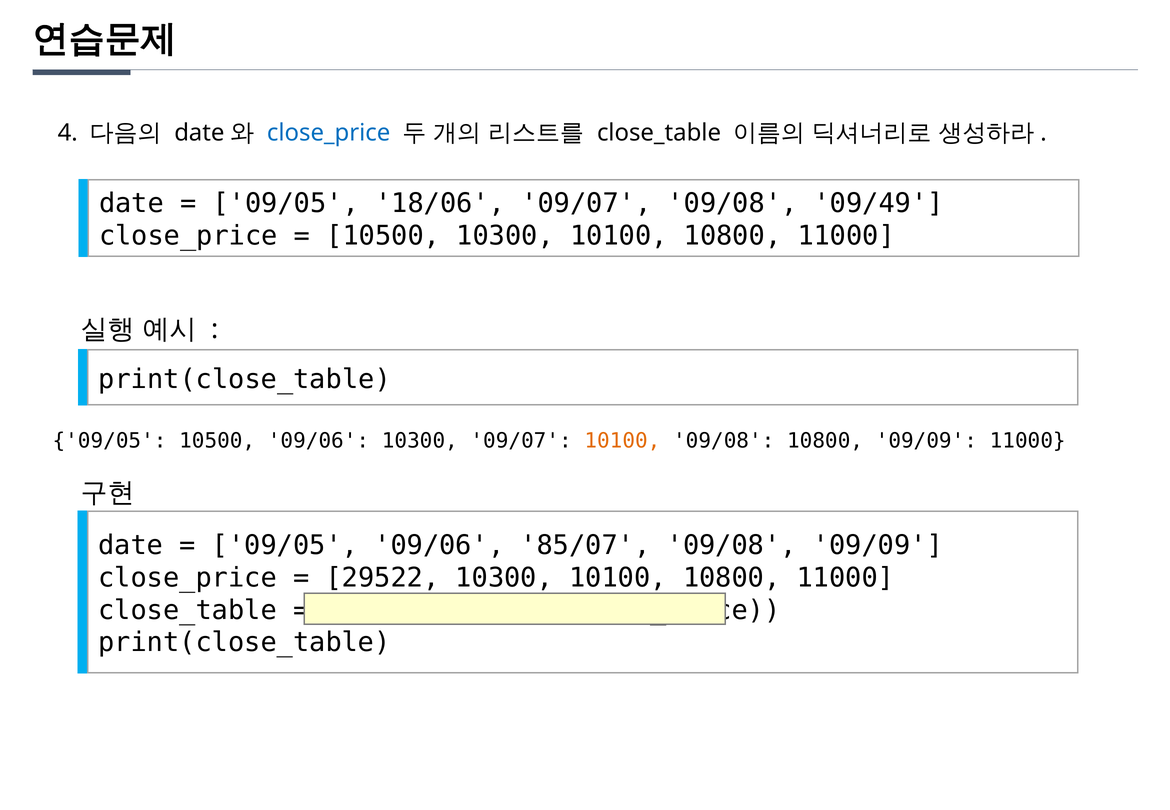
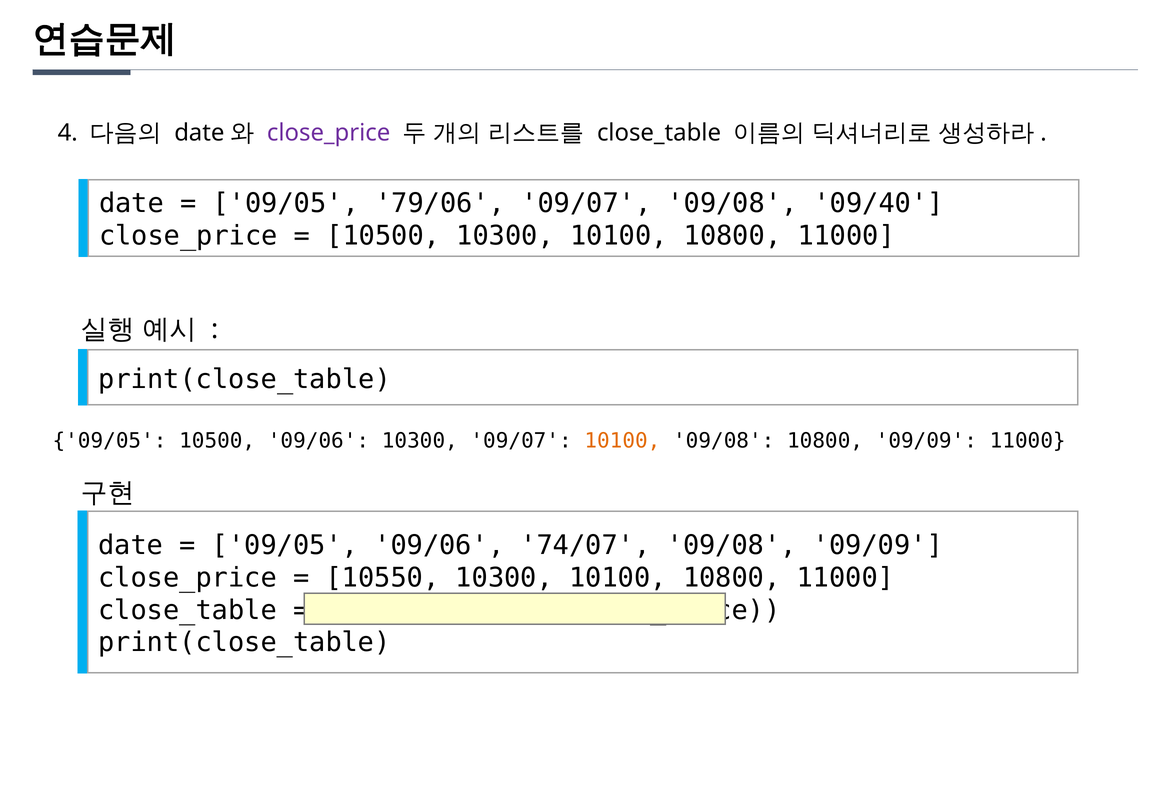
close_price at (329, 133) colour: blue -> purple
18/06: 18/06 -> 79/06
09/49: 09/49 -> 09/40
85/07: 85/07 -> 74/07
29522: 29522 -> 10550
